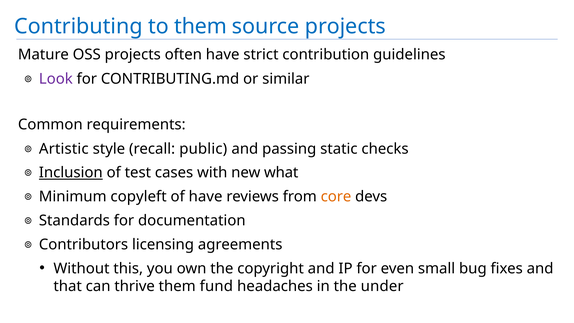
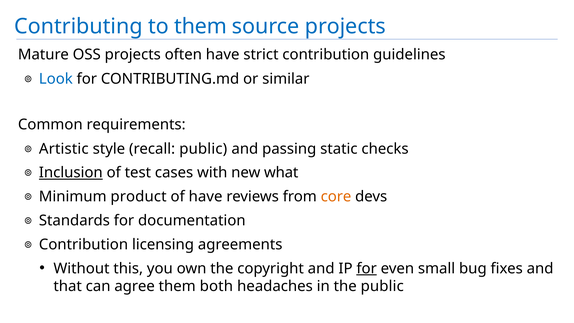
Look colour: purple -> blue
copyleft: copyleft -> product
Contributors at (84, 244): Contributors -> Contribution
for at (367, 268) underline: none -> present
thrive: thrive -> agree
fund: fund -> both
the under: under -> public
